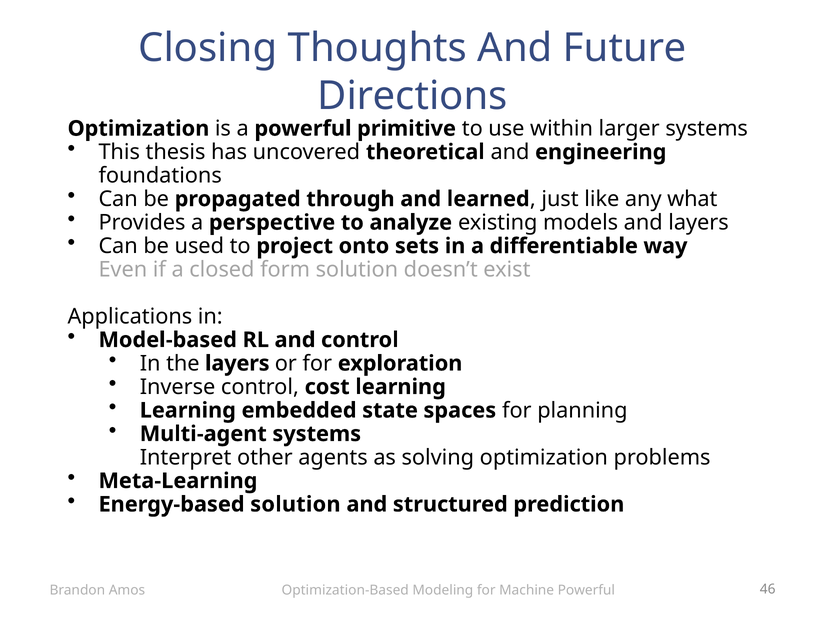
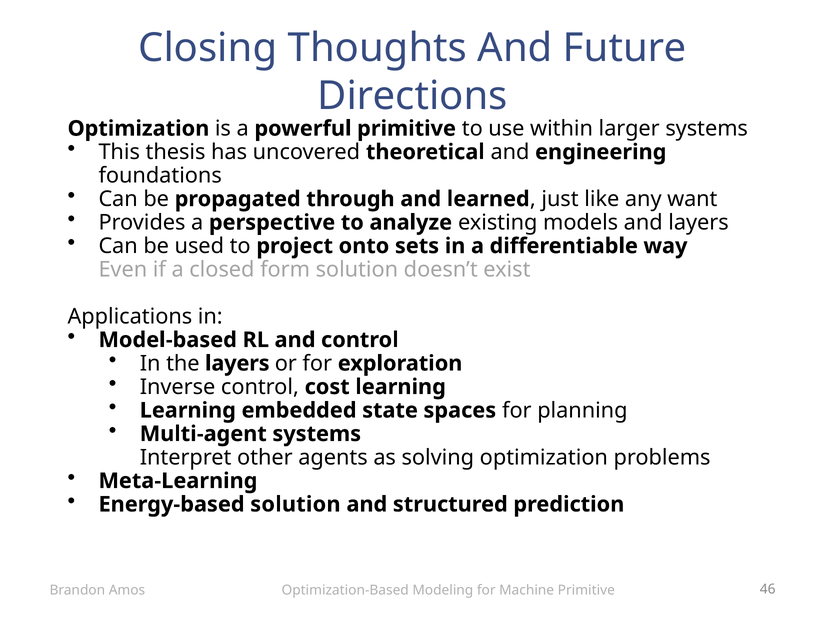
what: what -> want
Machine Powerful: Powerful -> Primitive
